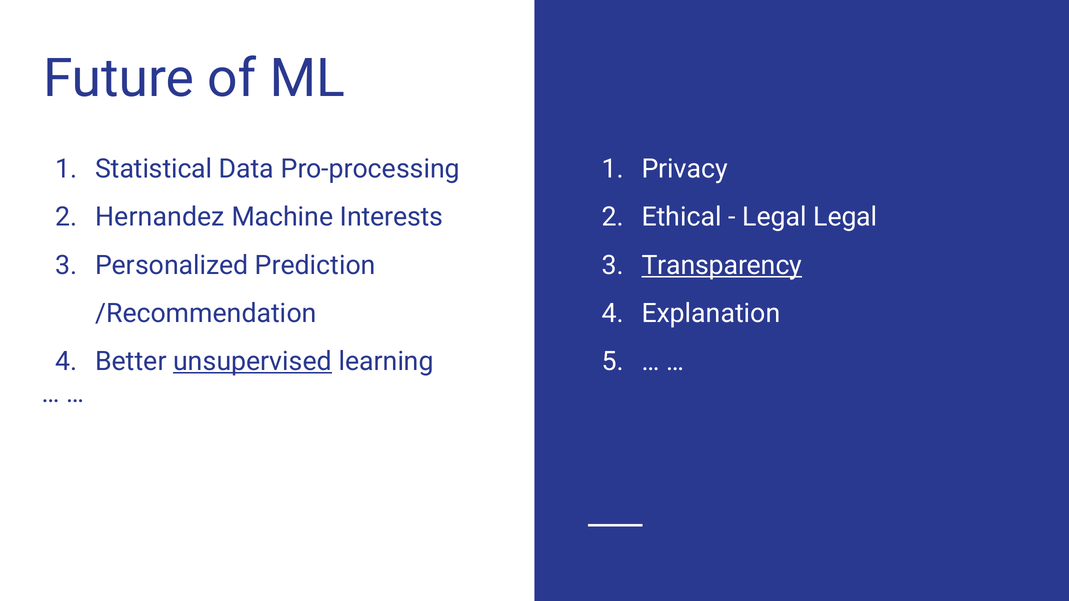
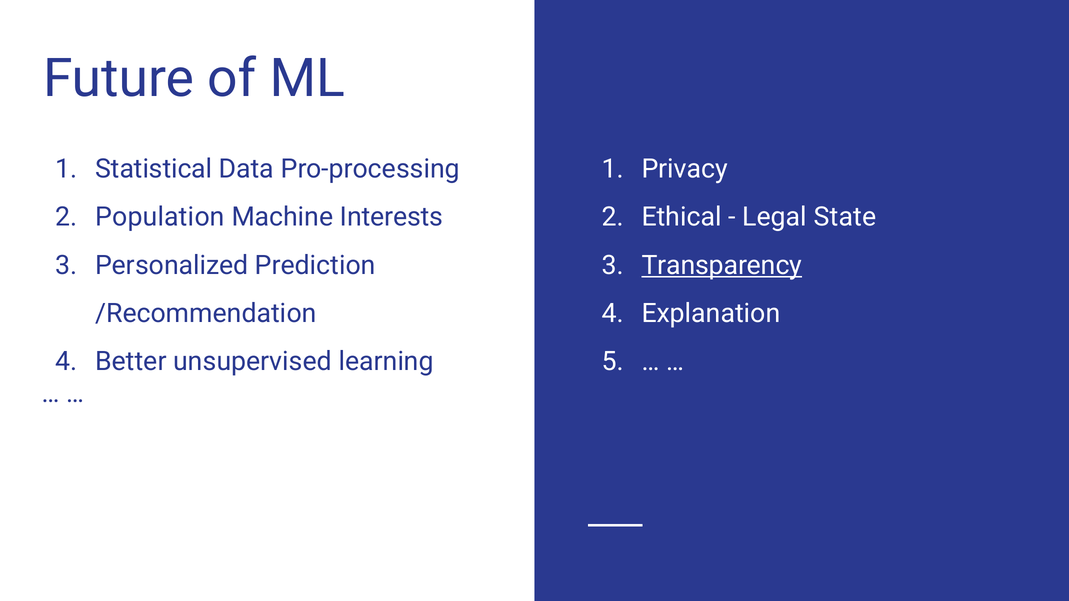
Hernandez: Hernandez -> Population
Legal Legal: Legal -> State
unsupervised underline: present -> none
